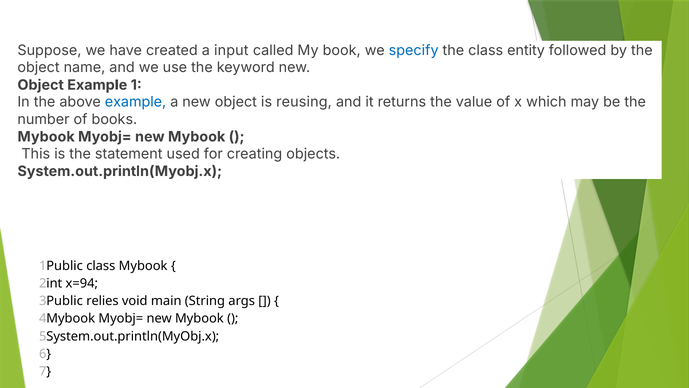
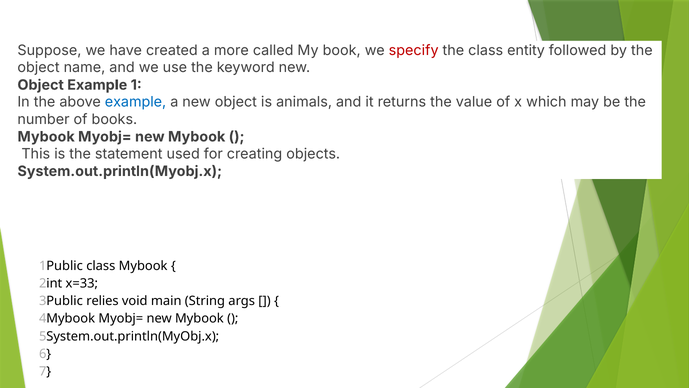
input: input -> more
specify colour: blue -> red
reusing: reusing -> animals
x=94: x=94 -> x=33
